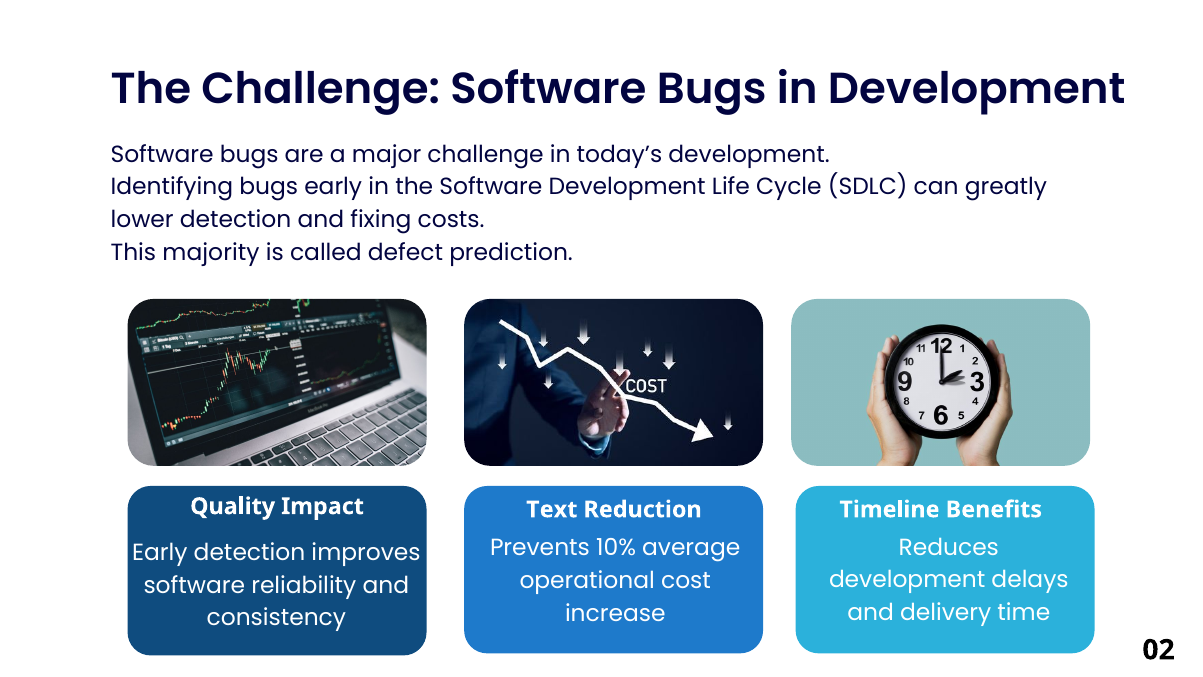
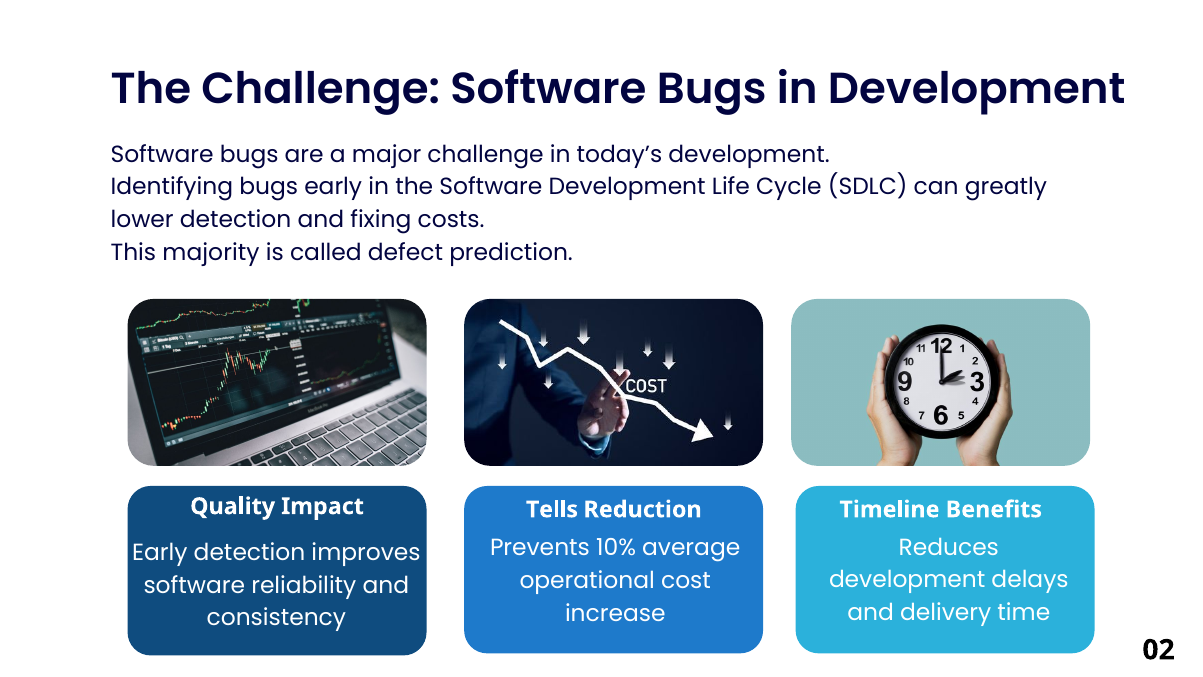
Text: Text -> Tells
